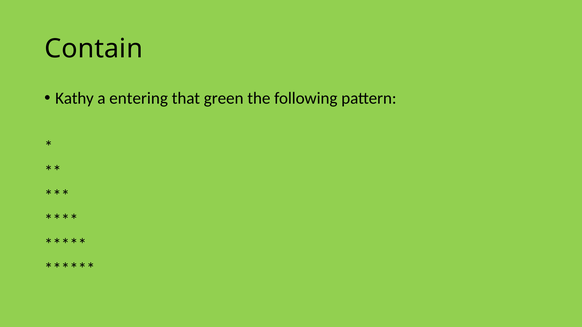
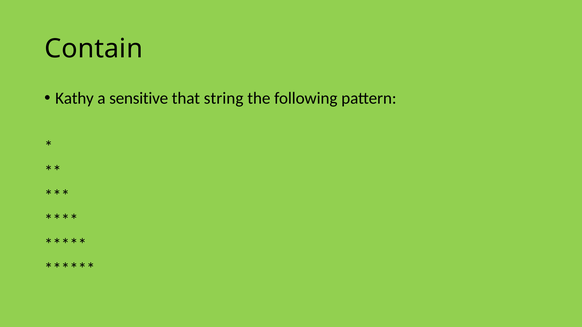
entering: entering -> sensitive
green: green -> string
